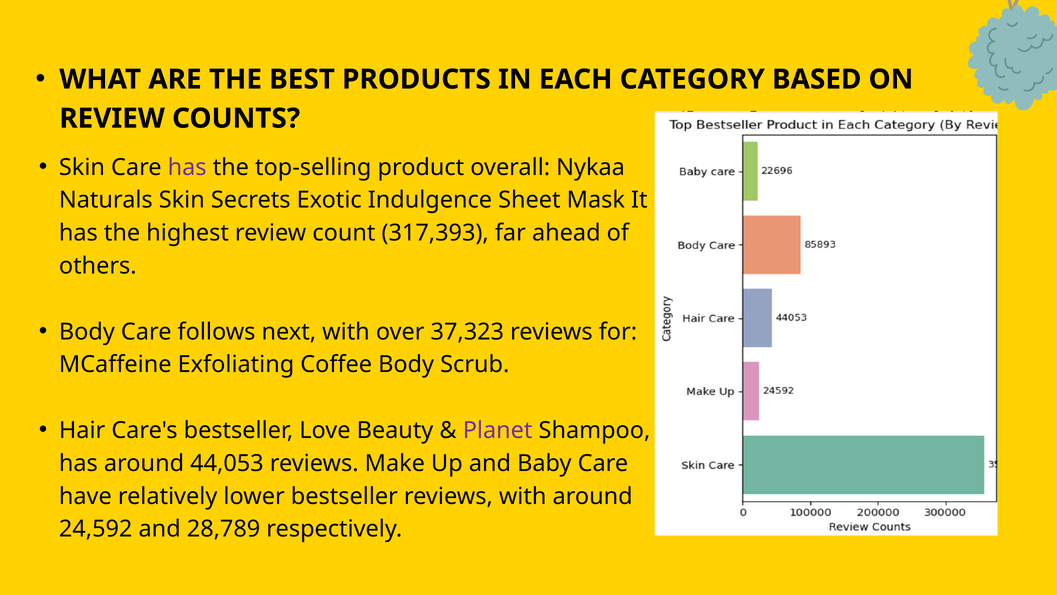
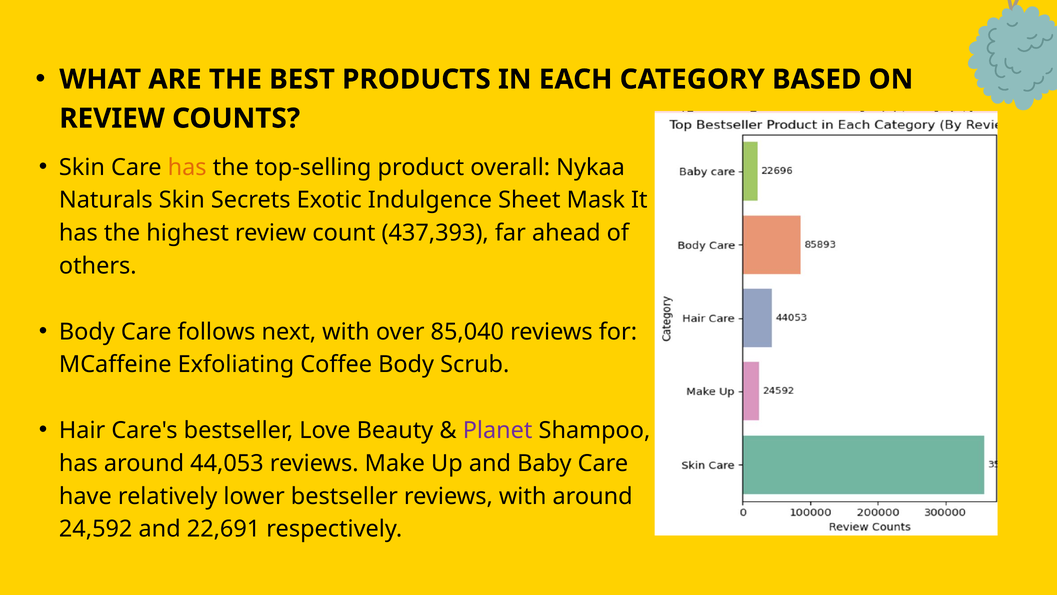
has at (187, 167) colour: purple -> orange
317,393: 317,393 -> 437,393
37,323: 37,323 -> 85,040
28,789: 28,789 -> 22,691
